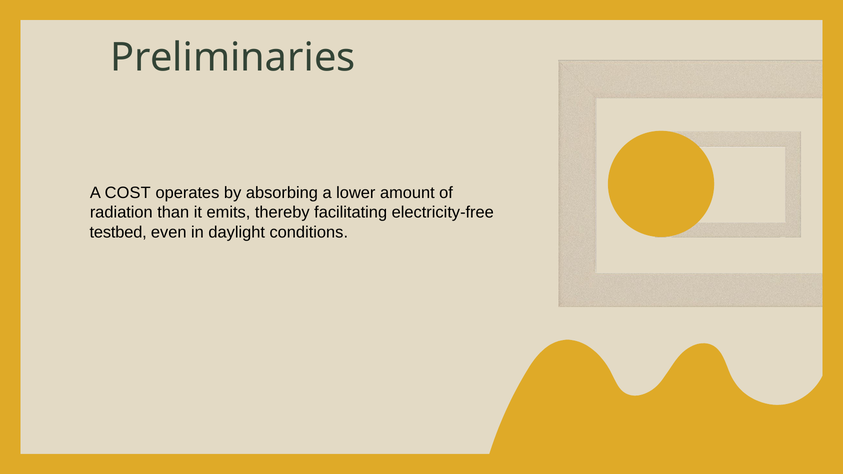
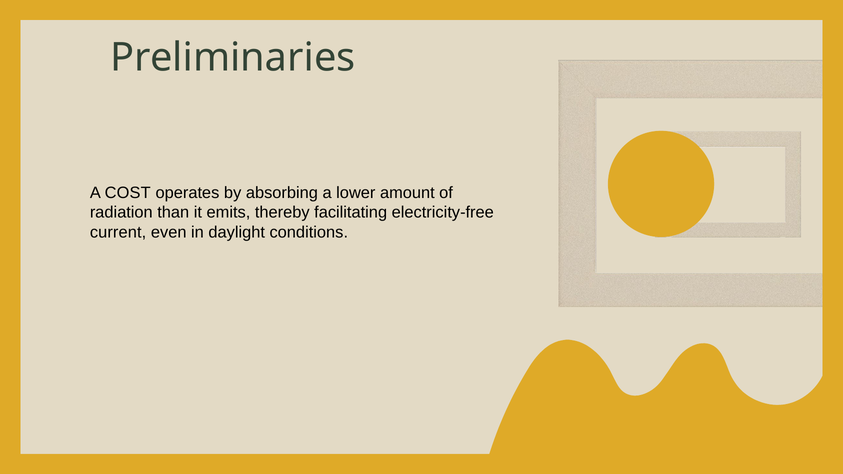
testbed: testbed -> current
